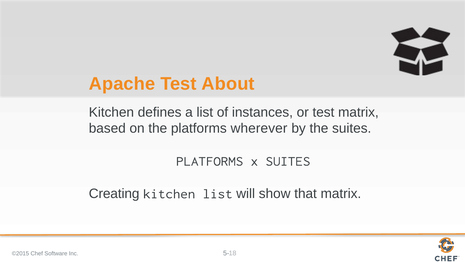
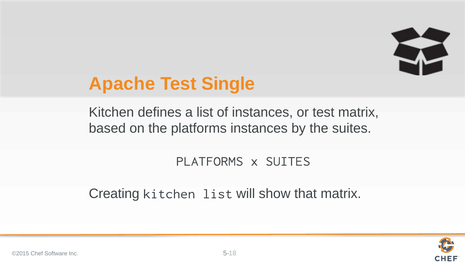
About: About -> Single
platforms wherever: wherever -> instances
